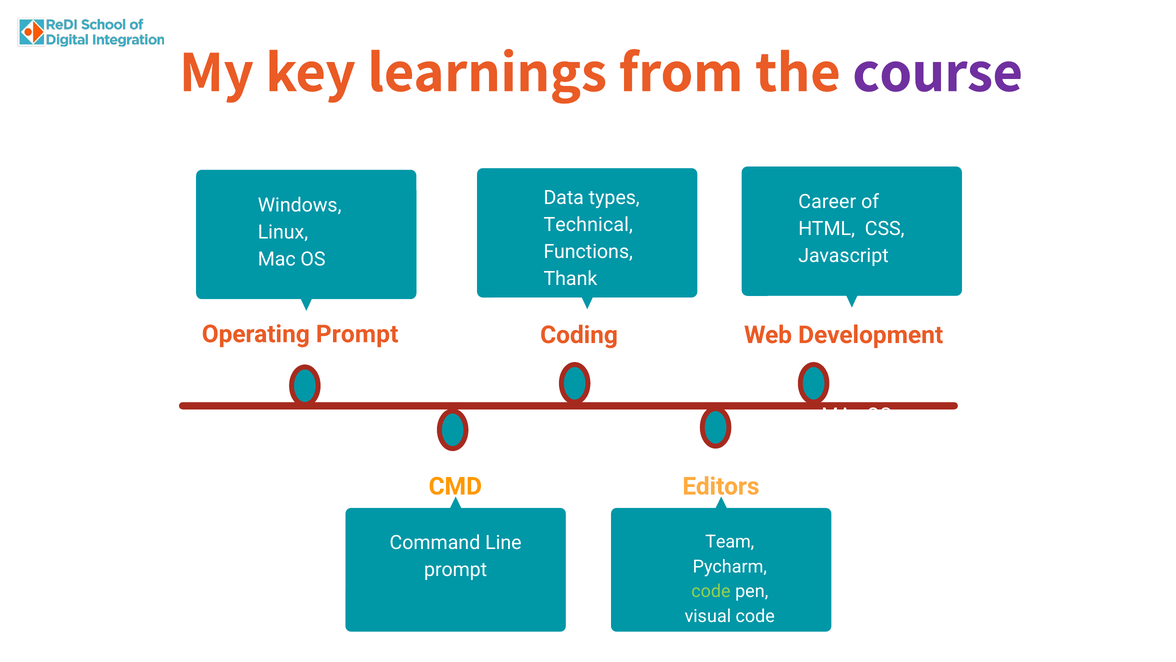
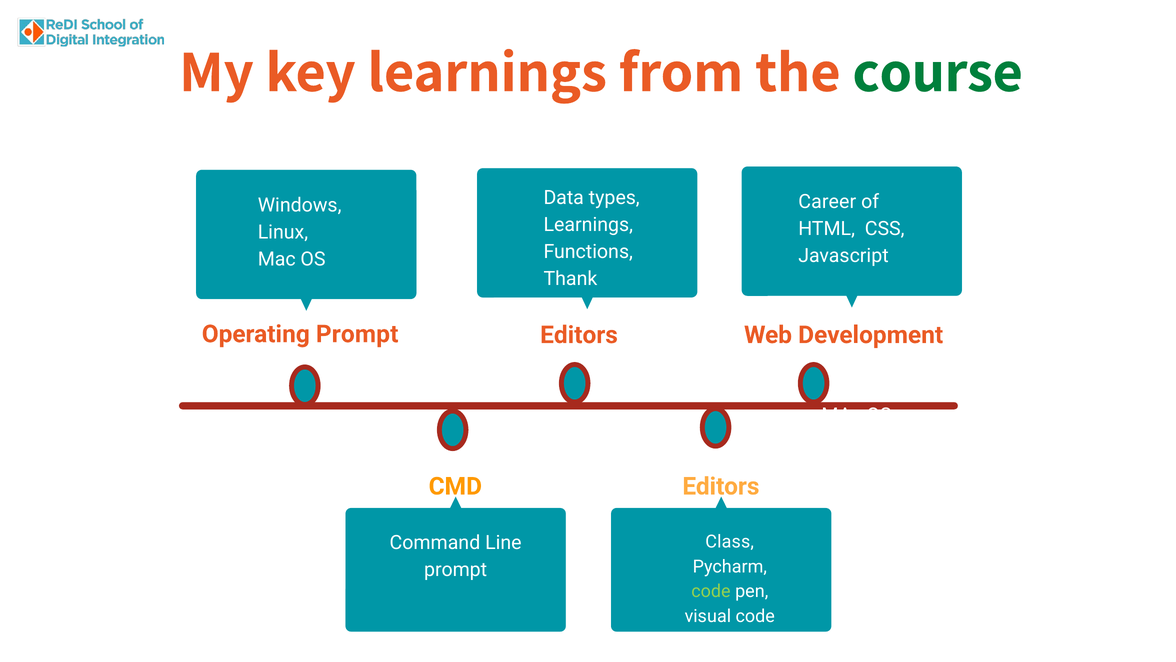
course colour: purple -> green
Technical at (588, 225): Technical -> Learnings
Coding at (579, 335): Coding -> Editors
Team: Team -> Class
